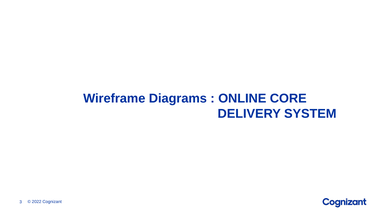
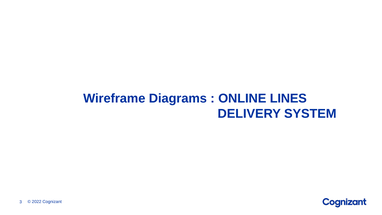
CORE: CORE -> LINES
